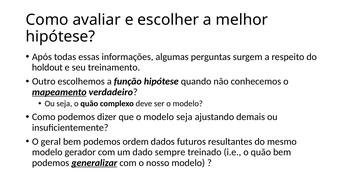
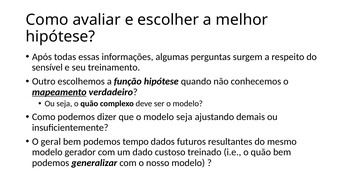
holdout: holdout -> sensível
ordem: ordem -> tempo
sempre: sempre -> custoso
generalizar underline: present -> none
